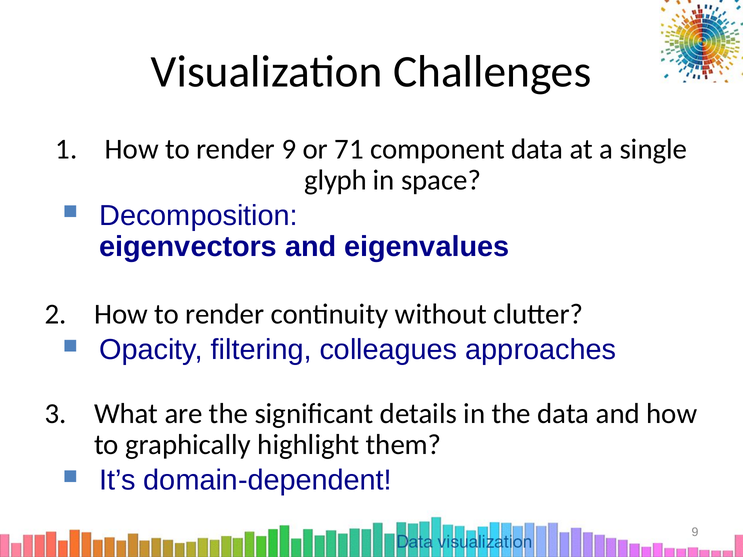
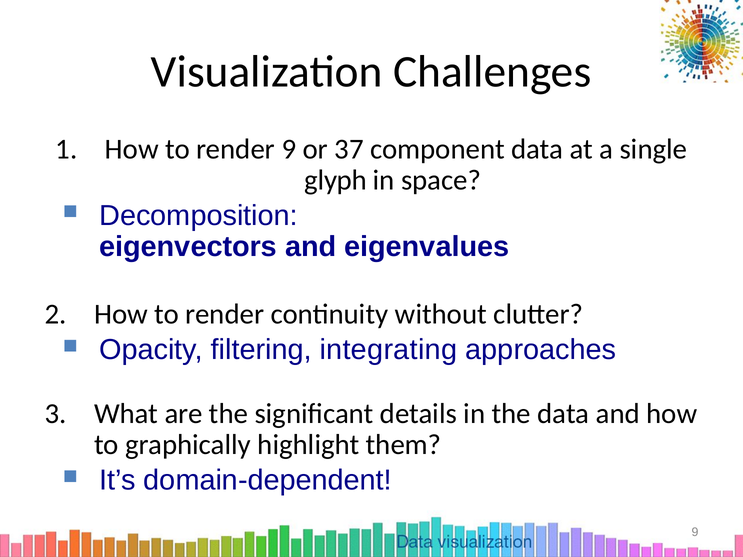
71: 71 -> 37
colleagues: colleagues -> integrating
